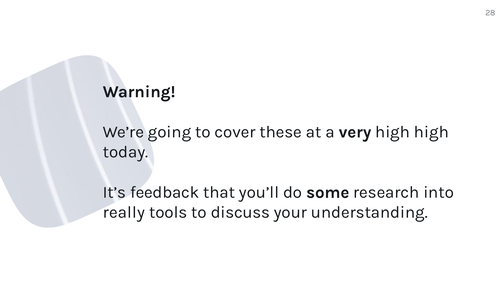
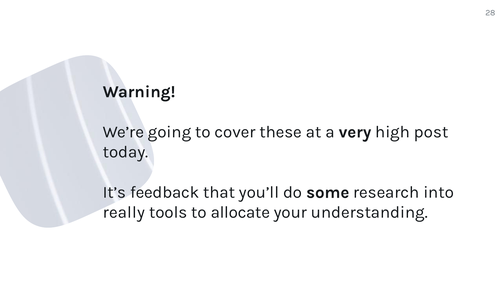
high high: high -> post
discuss: discuss -> allocate
